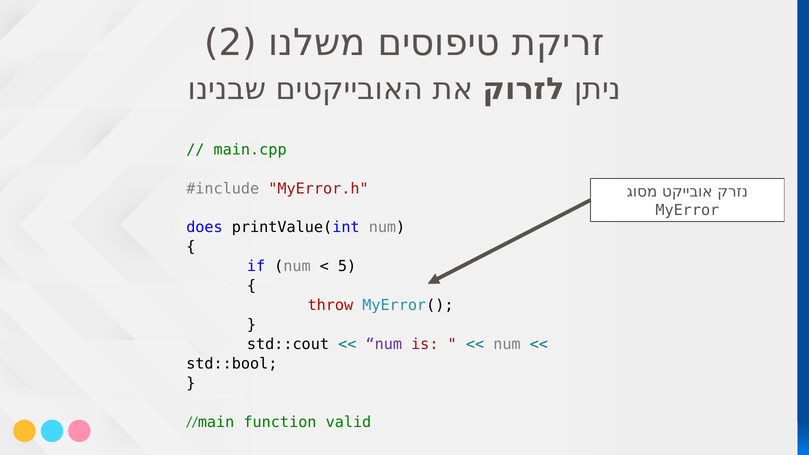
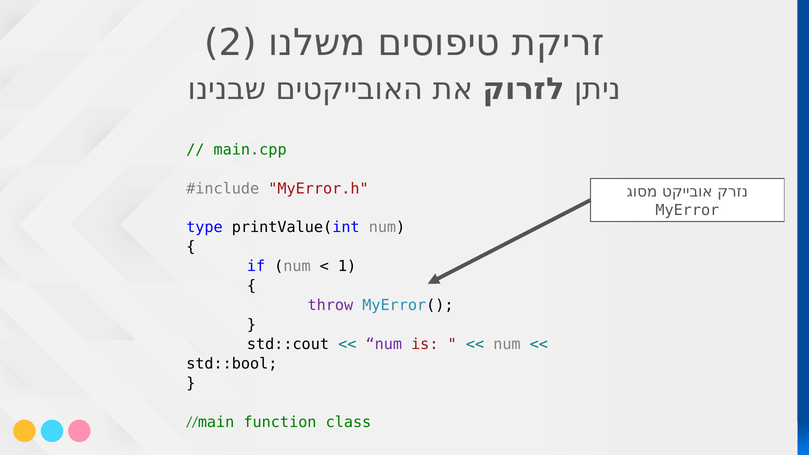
does: does -> type
5: 5 -> 1
throw colour: red -> purple
valid: valid -> class
